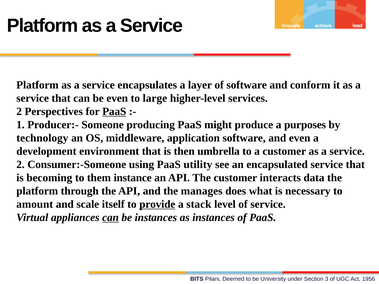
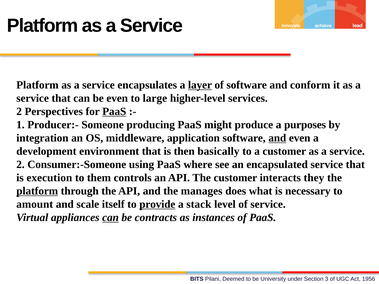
layer underline: none -> present
technology: technology -> integration
and at (277, 138) underline: none -> present
umbrella: umbrella -> basically
utility: utility -> where
becoming: becoming -> execution
instance: instance -> controls
data: data -> they
platform at (37, 191) underline: none -> present
be instances: instances -> contracts
